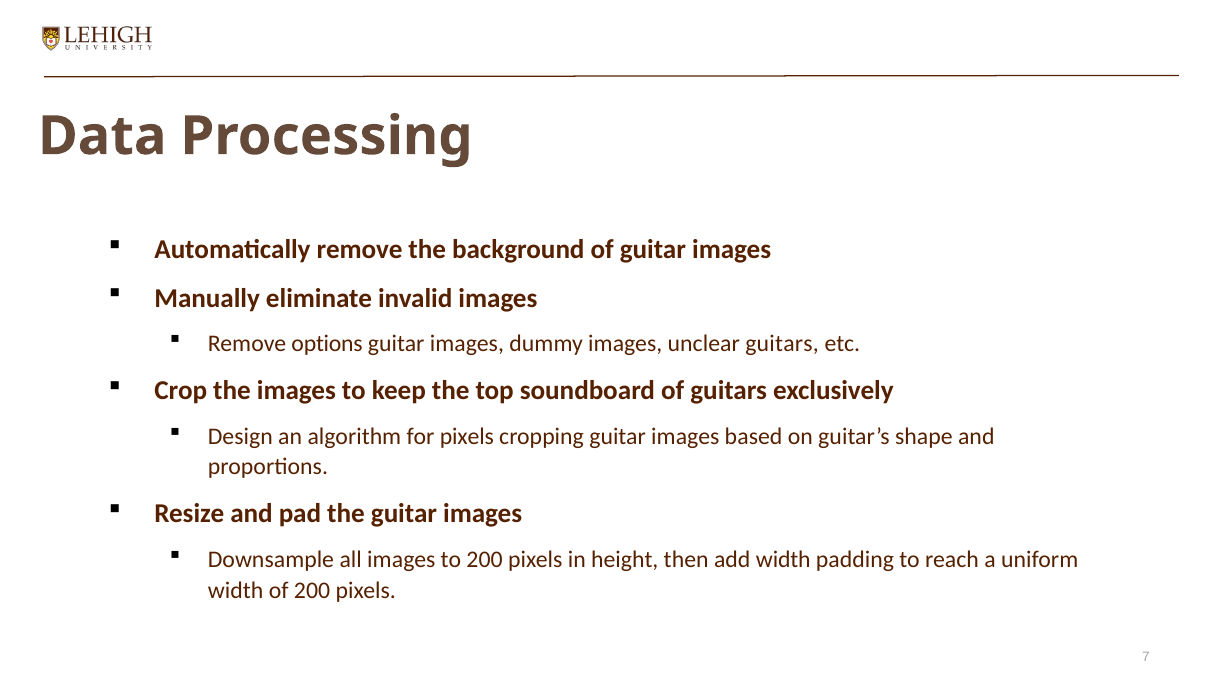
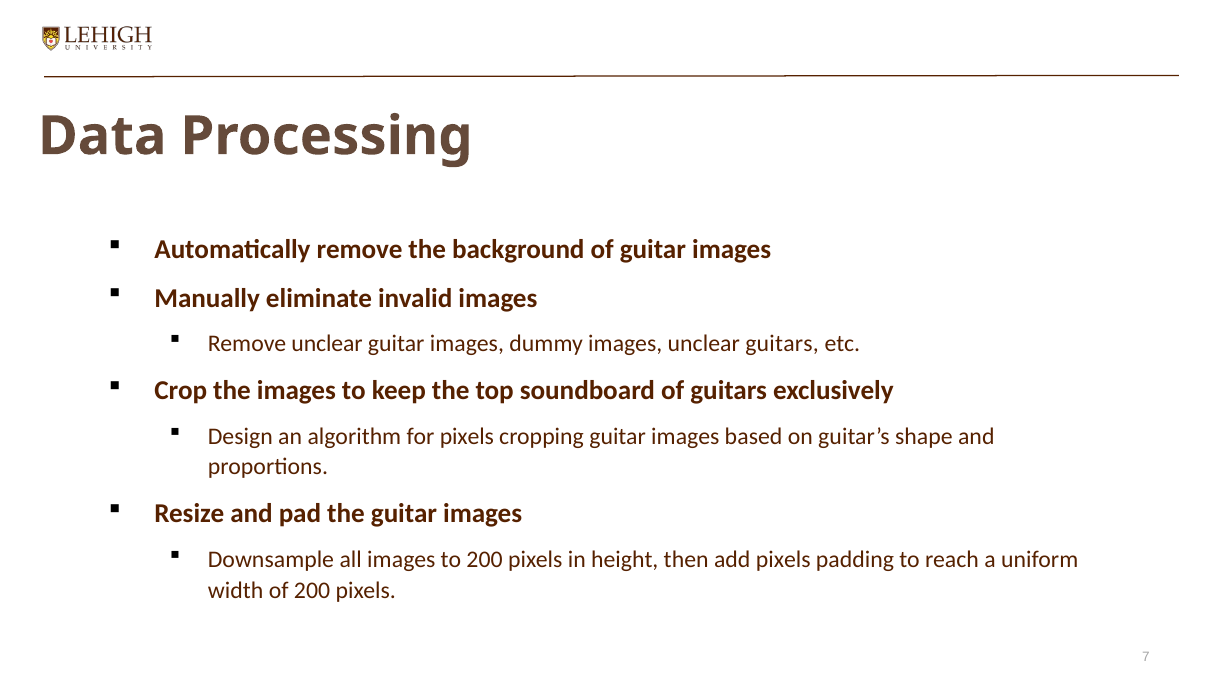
Remove options: options -> unclear
add width: width -> pixels
